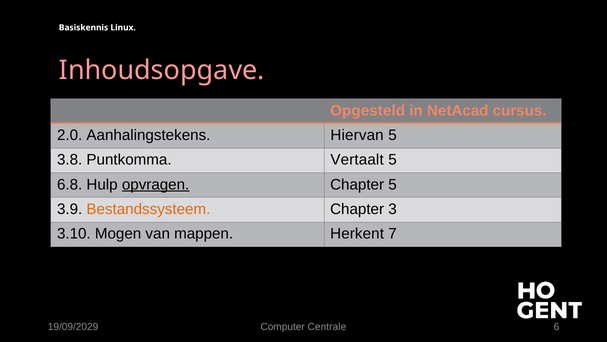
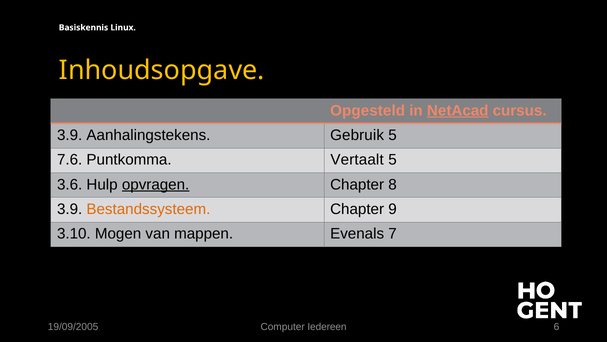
Inhoudsopgave colour: pink -> yellow
NetAcad underline: none -> present
2.0 at (70, 135): 2.0 -> 3.9
Hiervan: Hiervan -> Gebruik
3.8: 3.8 -> 7.6
6.8: 6.8 -> 3.6
Chapter 5: 5 -> 8
3: 3 -> 9
Herkent: Herkent -> Evenals
19/09/2029: 19/09/2029 -> 19/09/2005
Centrale: Centrale -> Iedereen
